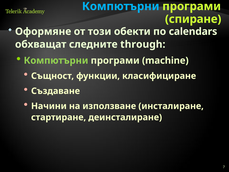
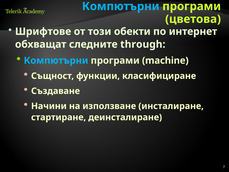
спиране: спиране -> цветова
Оформяне: Оформяне -> Шрифтове
calendars: calendars -> интернет
Компютърни at (56, 60) colour: light green -> light blue
